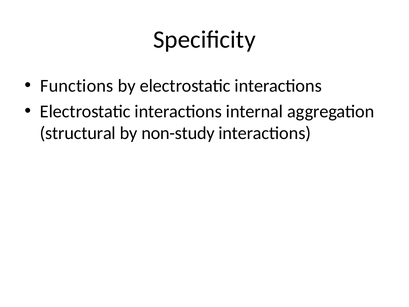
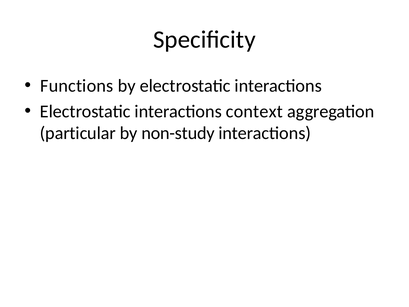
internal: internal -> context
structural: structural -> particular
